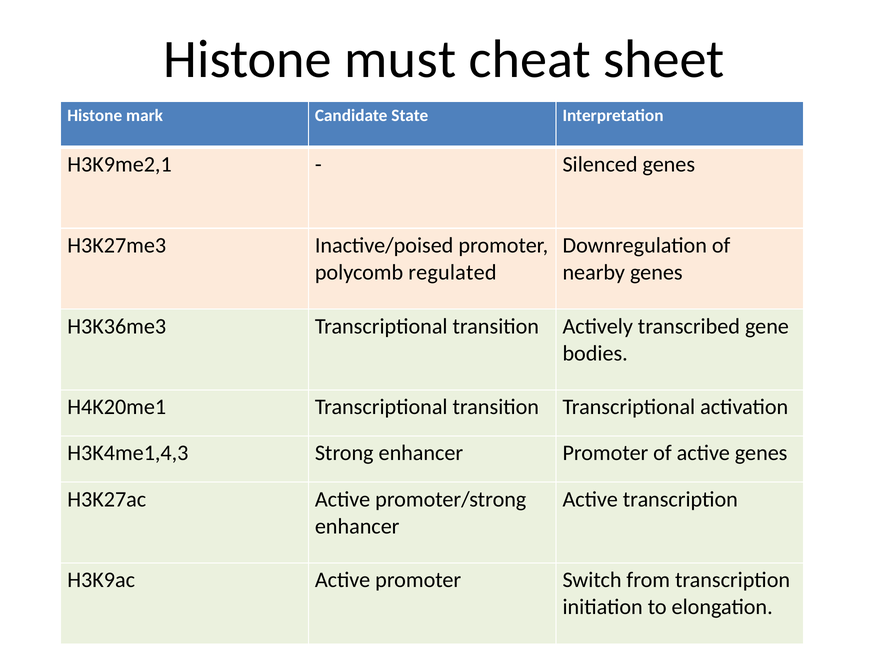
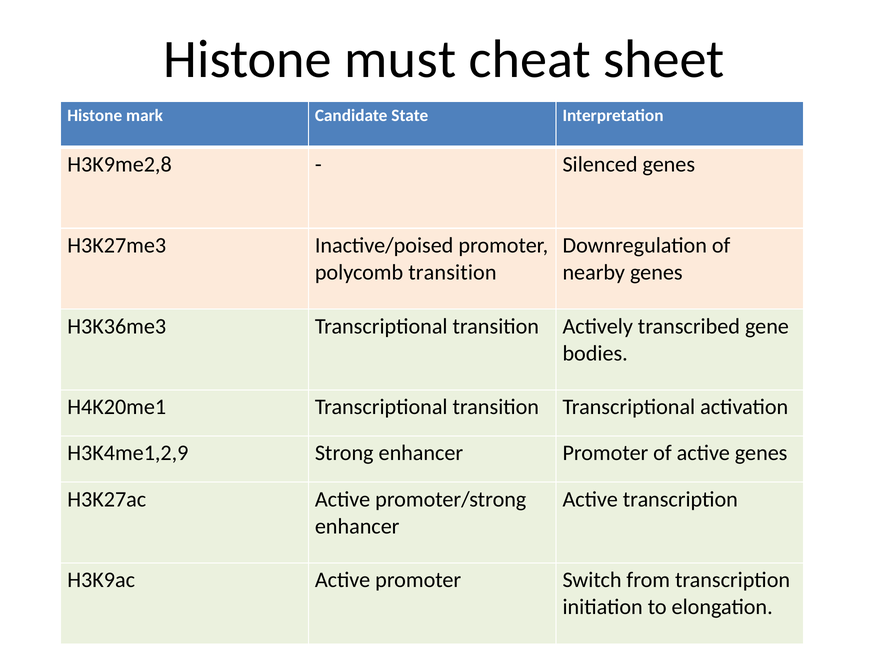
H3K9me2,1: H3K9me2,1 -> H3K9me2,8
polycomb regulated: regulated -> transition
H3K4me1,4,3: H3K4me1,4,3 -> H3K4me1,2,9
